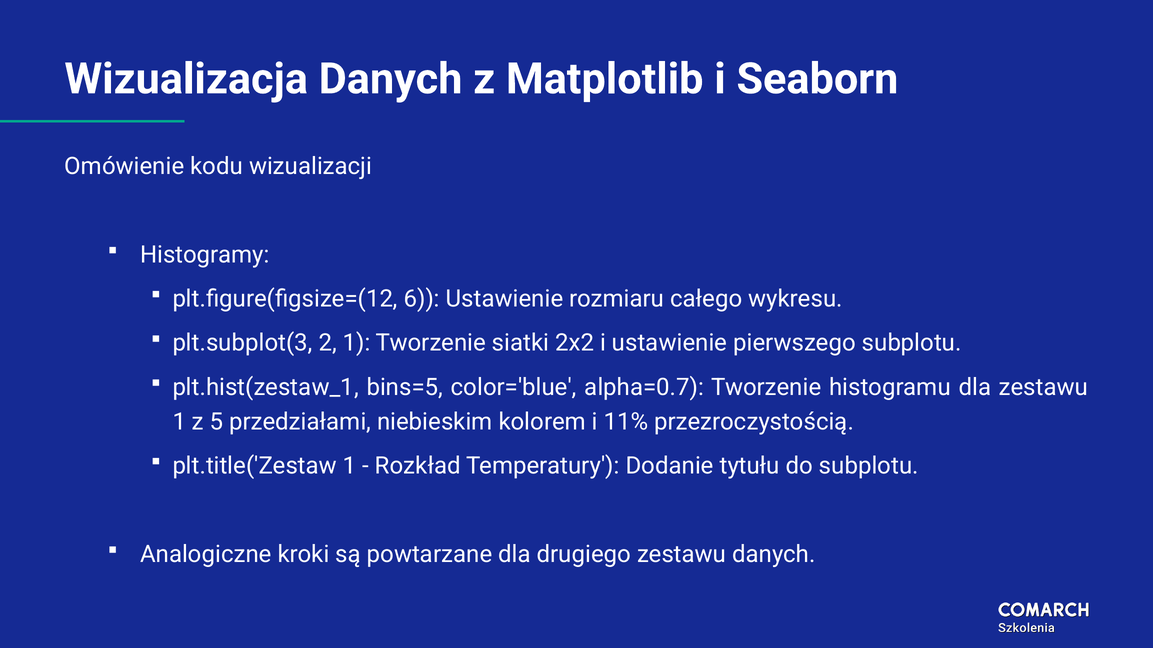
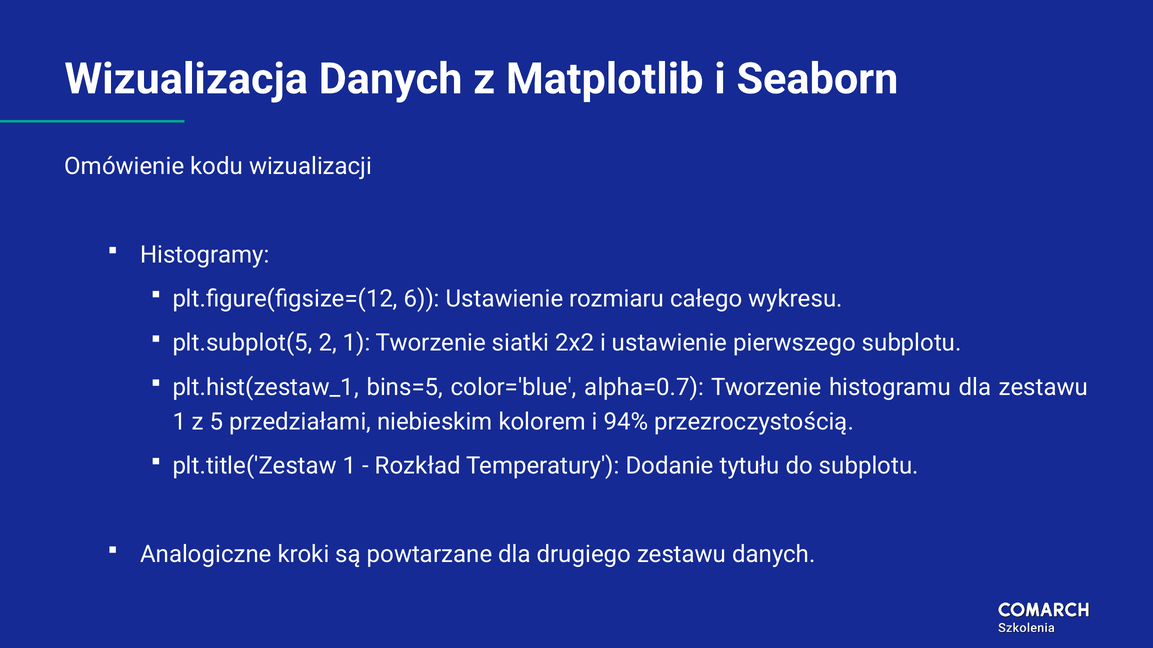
plt.subplot(3: plt.subplot(3 -> plt.subplot(5
11%: 11% -> 94%
